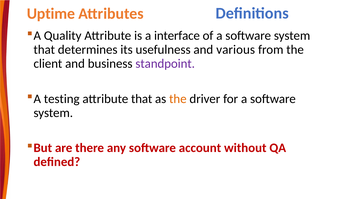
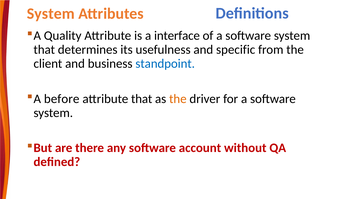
Uptime at (51, 14): Uptime -> System
various: various -> specific
standpoint colour: purple -> blue
testing: testing -> before
